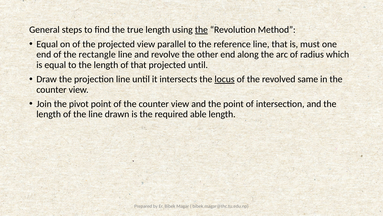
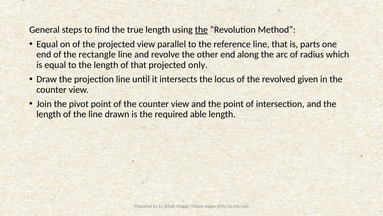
must: must -> parts
projected until: until -> only
locus underline: present -> none
same: same -> given
